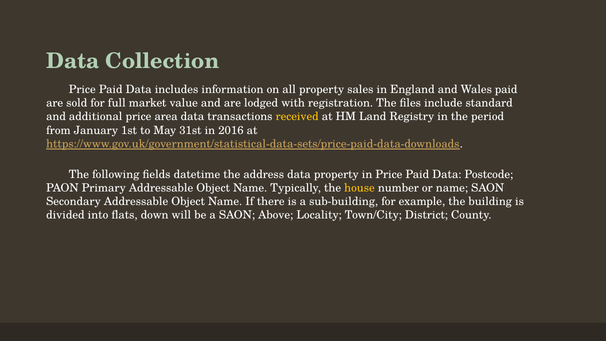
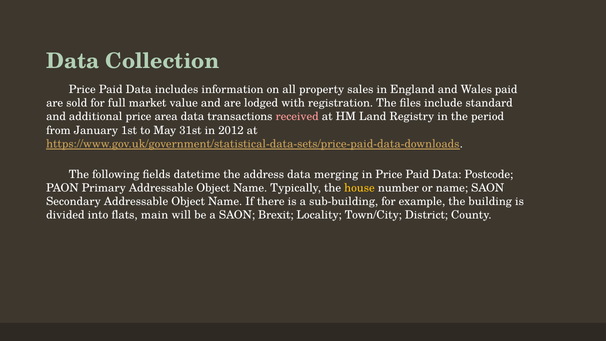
received colour: yellow -> pink
2016: 2016 -> 2012
data property: property -> merging
down: down -> main
Above: Above -> Brexit
